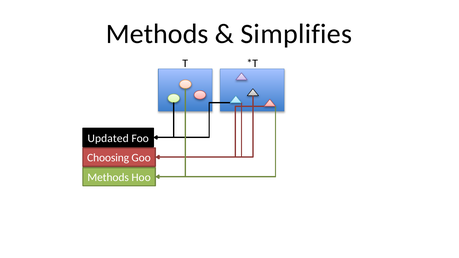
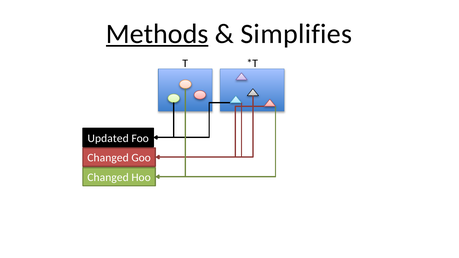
Methods at (157, 34) underline: none -> present
Choosing at (108, 158): Choosing -> Changed
Methods at (108, 178): Methods -> Changed
